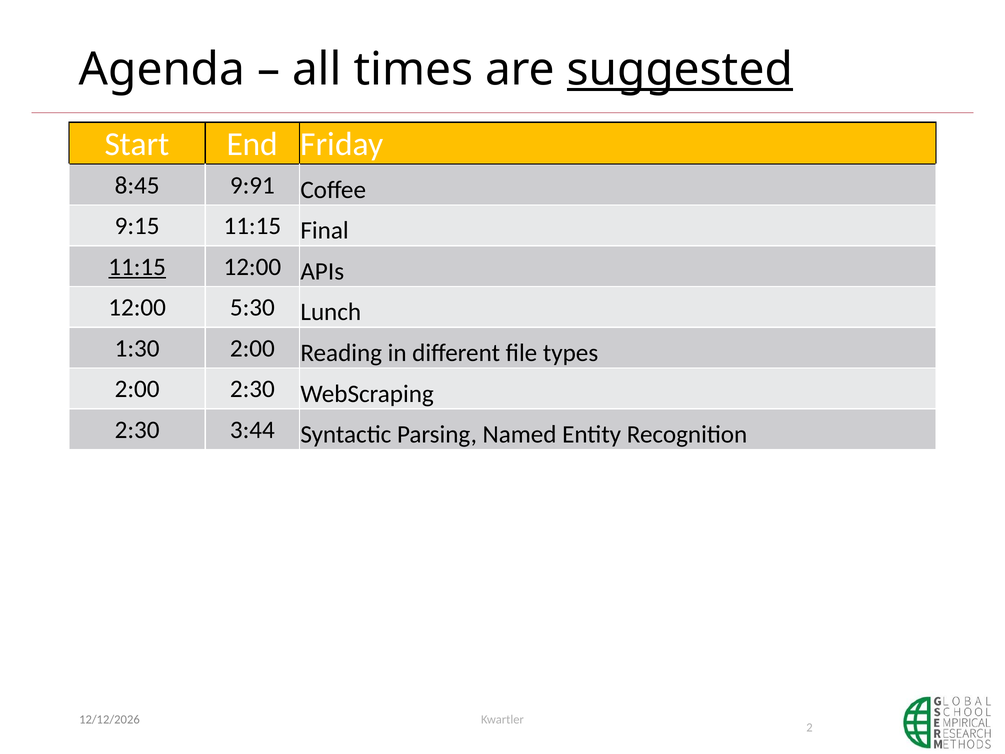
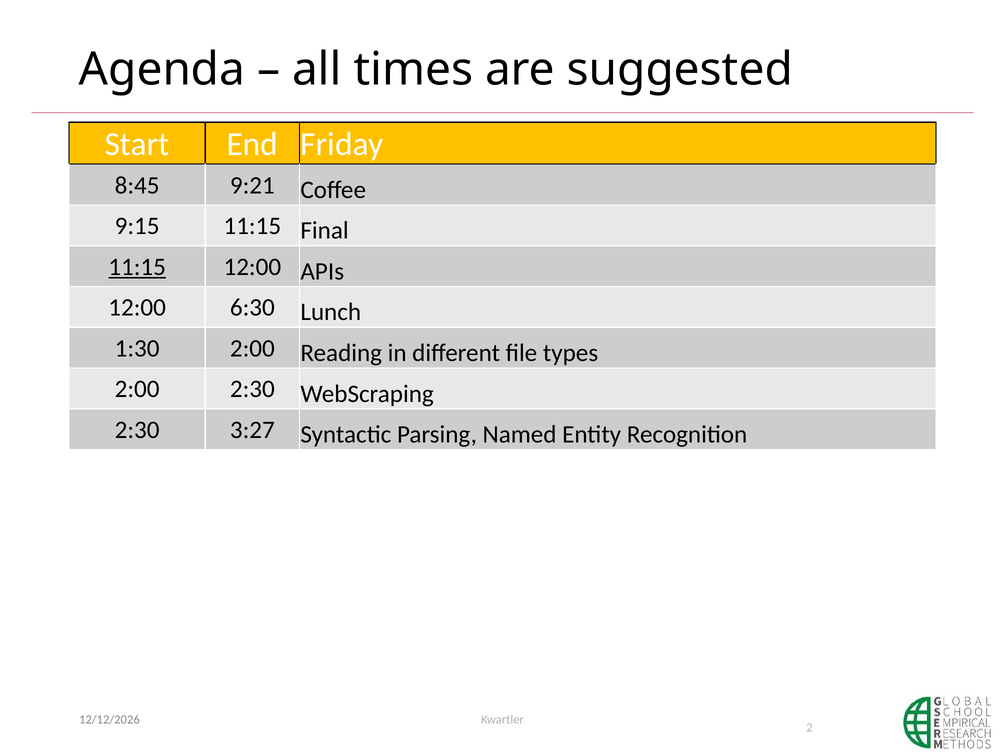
suggested underline: present -> none
9:91: 9:91 -> 9:21
5:30: 5:30 -> 6:30
3:44: 3:44 -> 3:27
